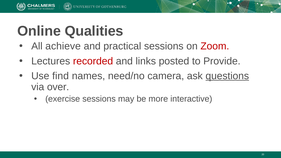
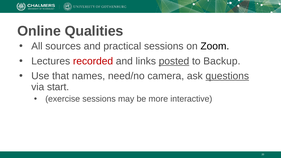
achieve: achieve -> sources
Zoom colour: red -> black
posted underline: none -> present
Provide: Provide -> Backup
find: find -> that
over: over -> start
